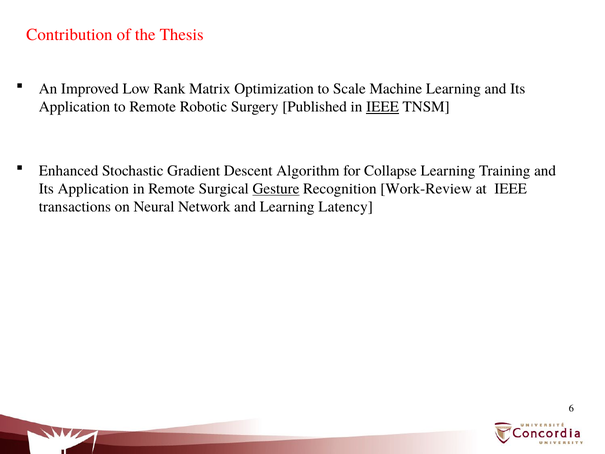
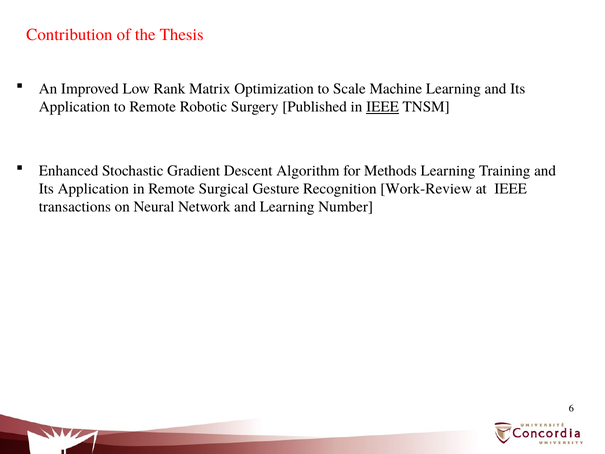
Collapse: Collapse -> Methods
Gesture underline: present -> none
Latency: Latency -> Number
